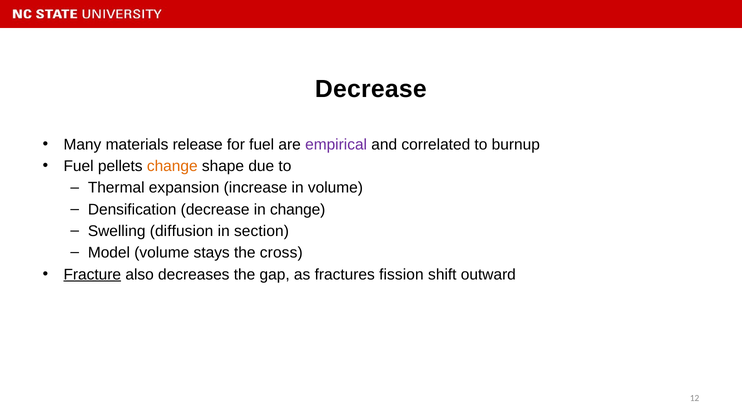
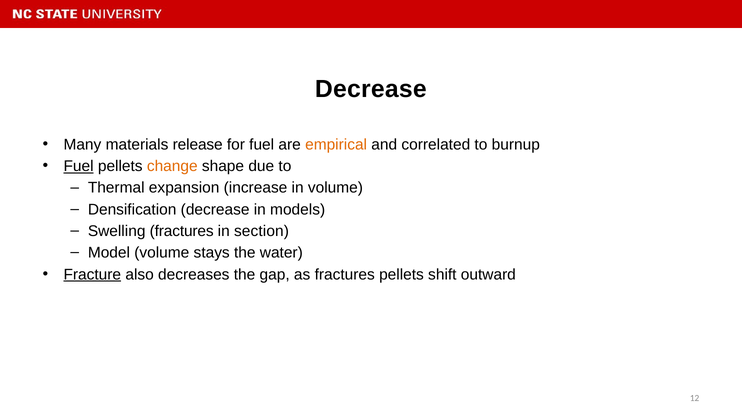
empirical colour: purple -> orange
Fuel at (79, 166) underline: none -> present
in change: change -> models
Swelling diffusion: diffusion -> fractures
cross: cross -> water
fractures fission: fission -> pellets
